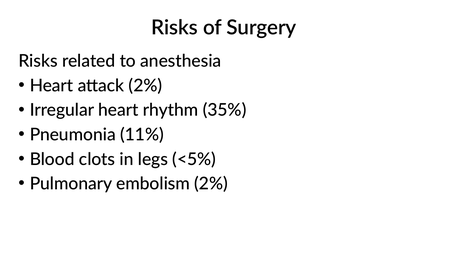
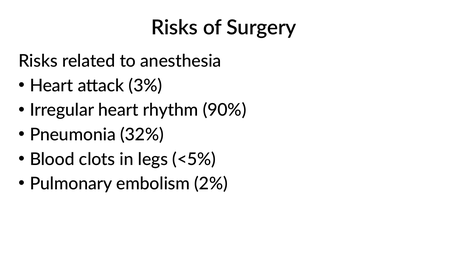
attack 2%: 2% -> 3%
35%: 35% -> 90%
11%: 11% -> 32%
